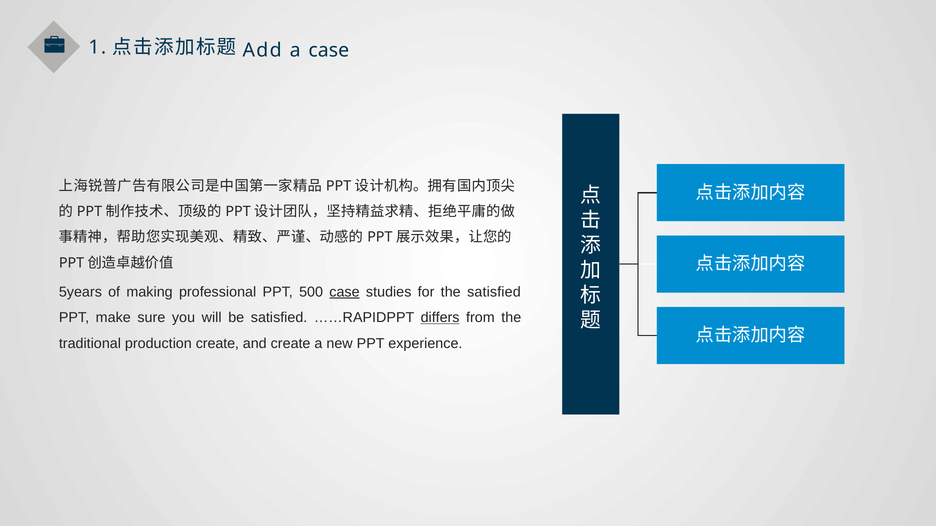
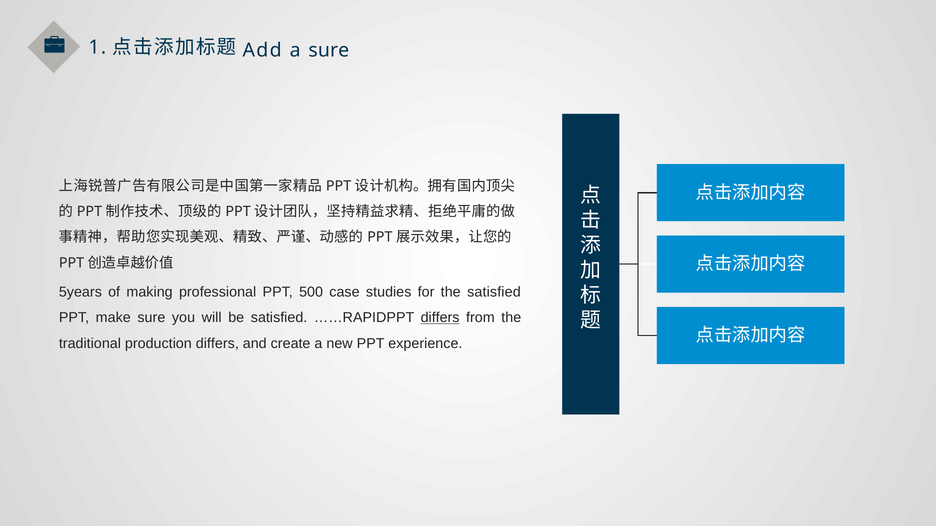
a case: case -> sure
case at (344, 292) underline: present -> none
production create: create -> differs
